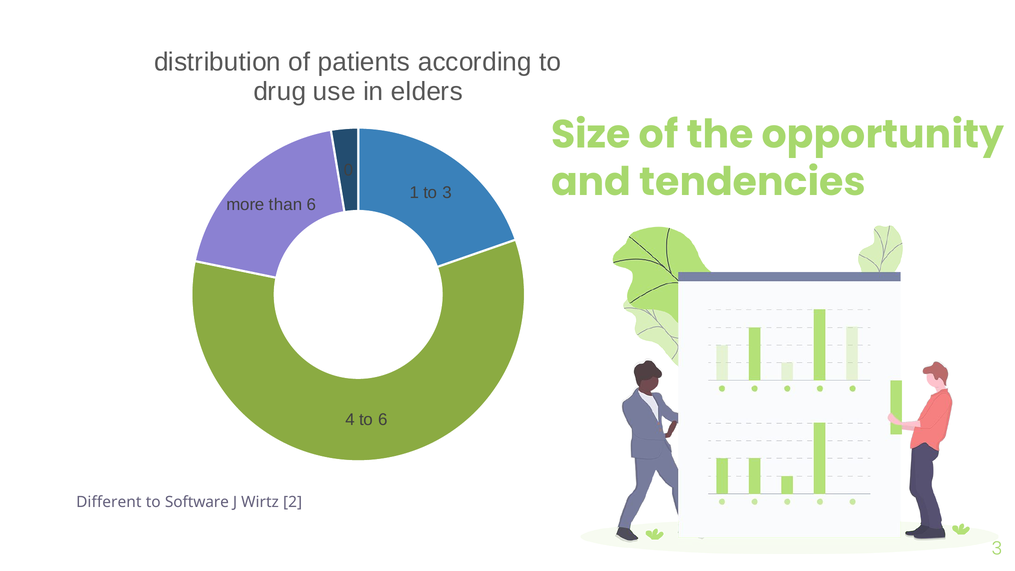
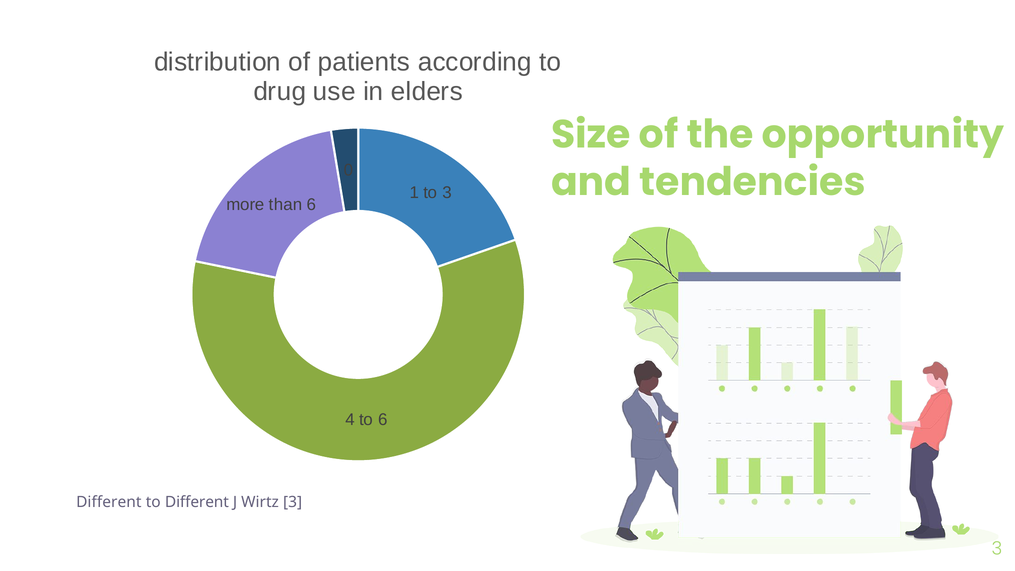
to Software: Software -> Different
Wirtz 2: 2 -> 3
